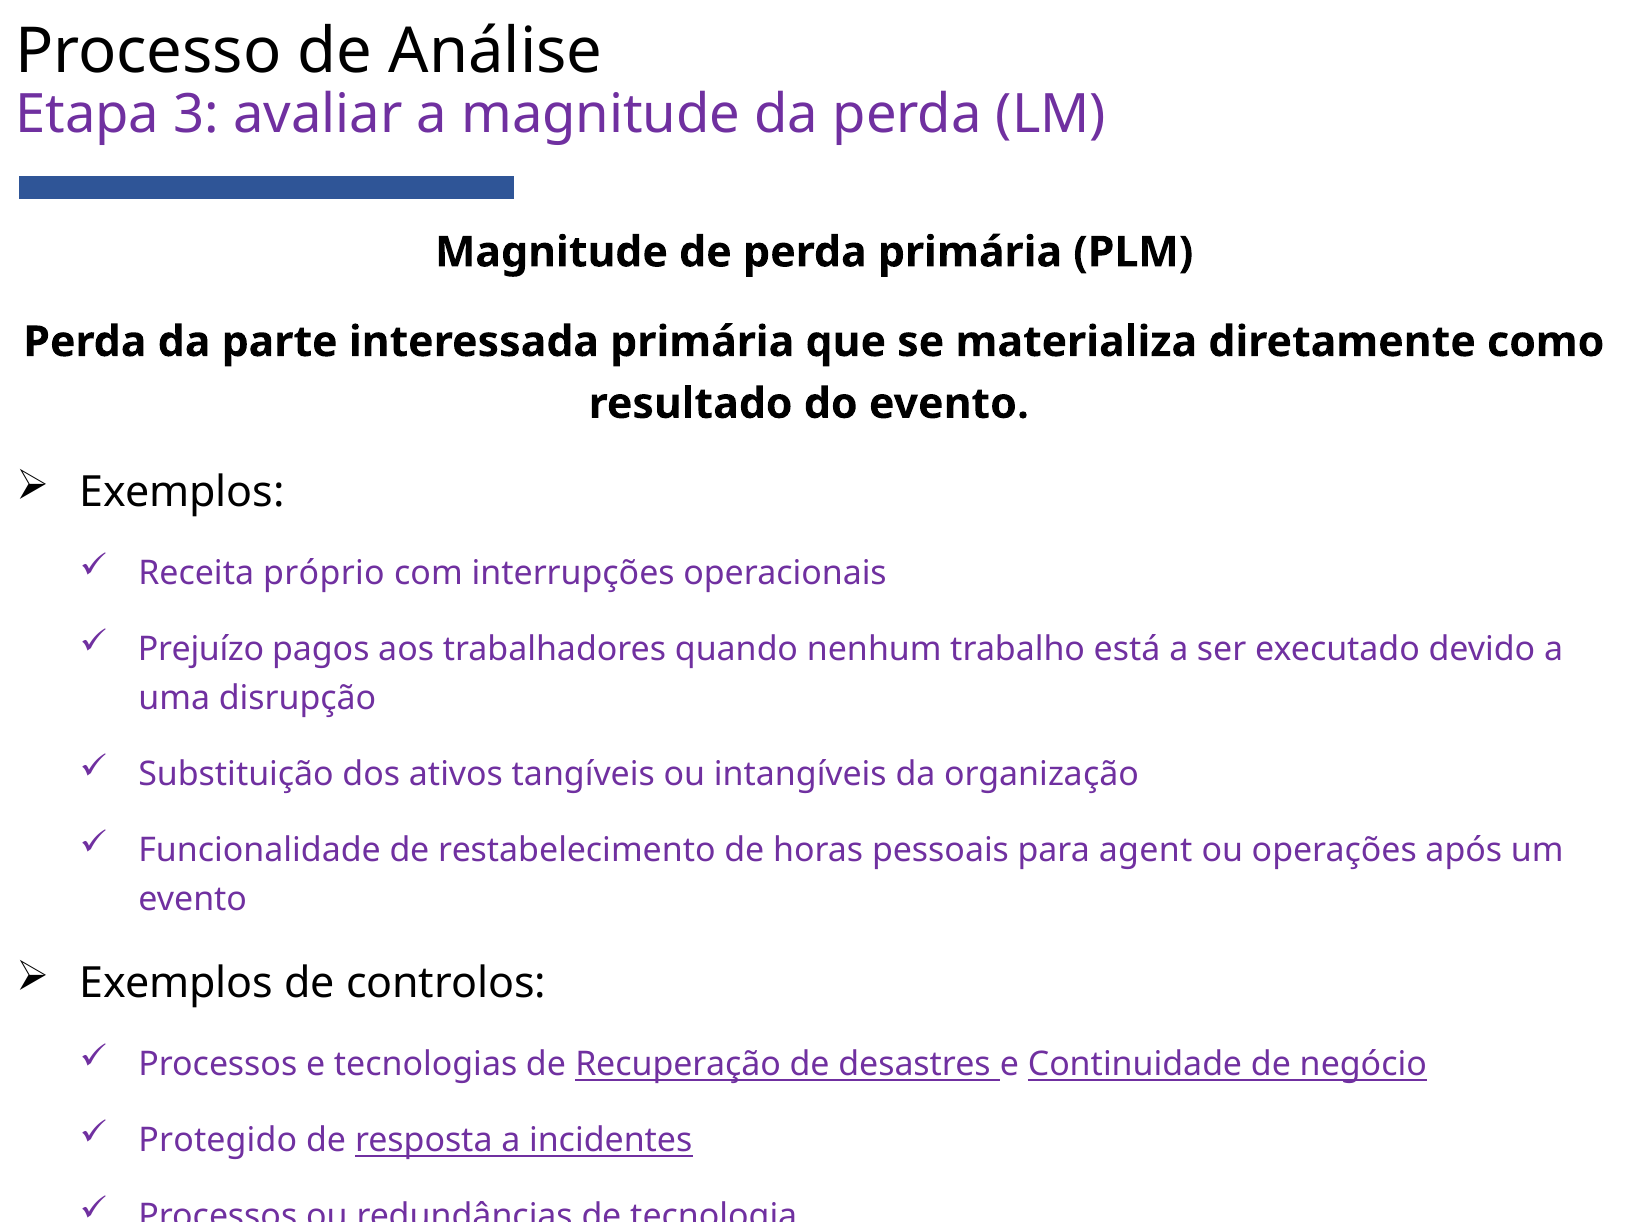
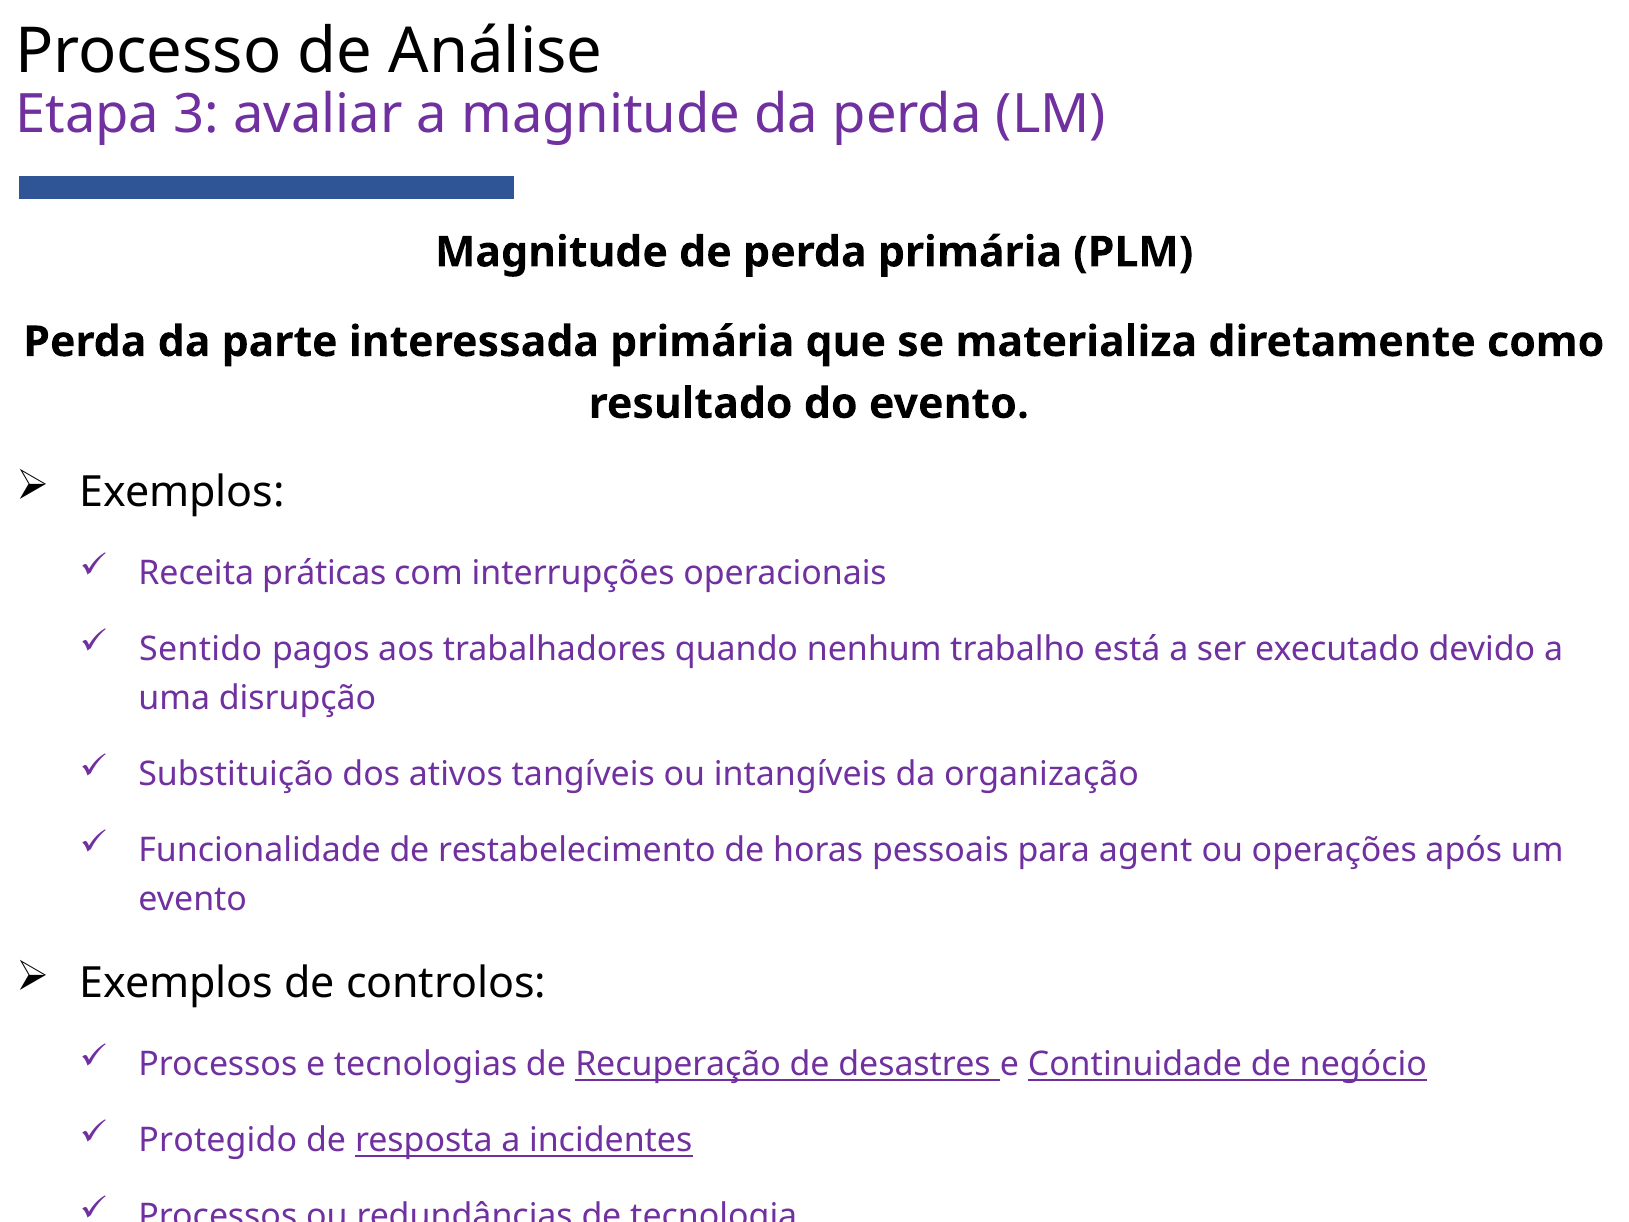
próprio: próprio -> práticas
Prejuízo: Prejuízo -> Sentido
